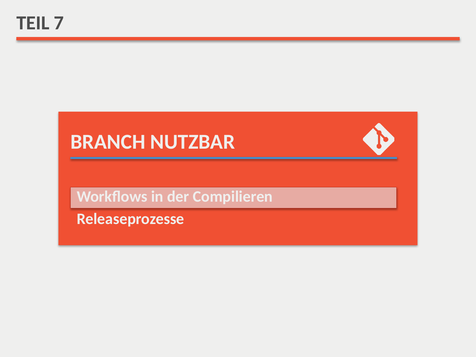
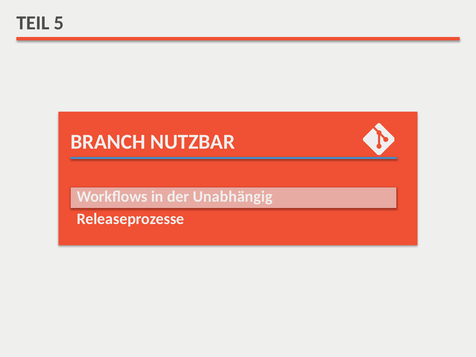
7: 7 -> 5
Compilieren: Compilieren -> Unabhängig
